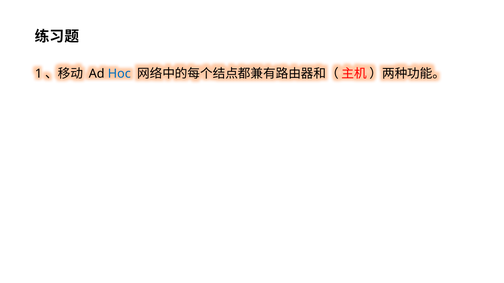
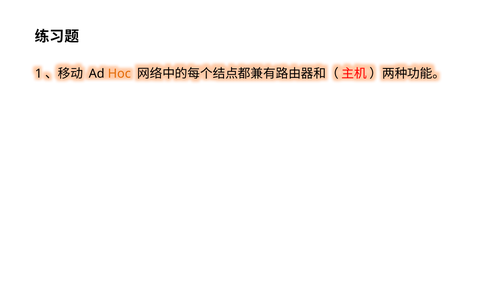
Hoc colour: blue -> orange
